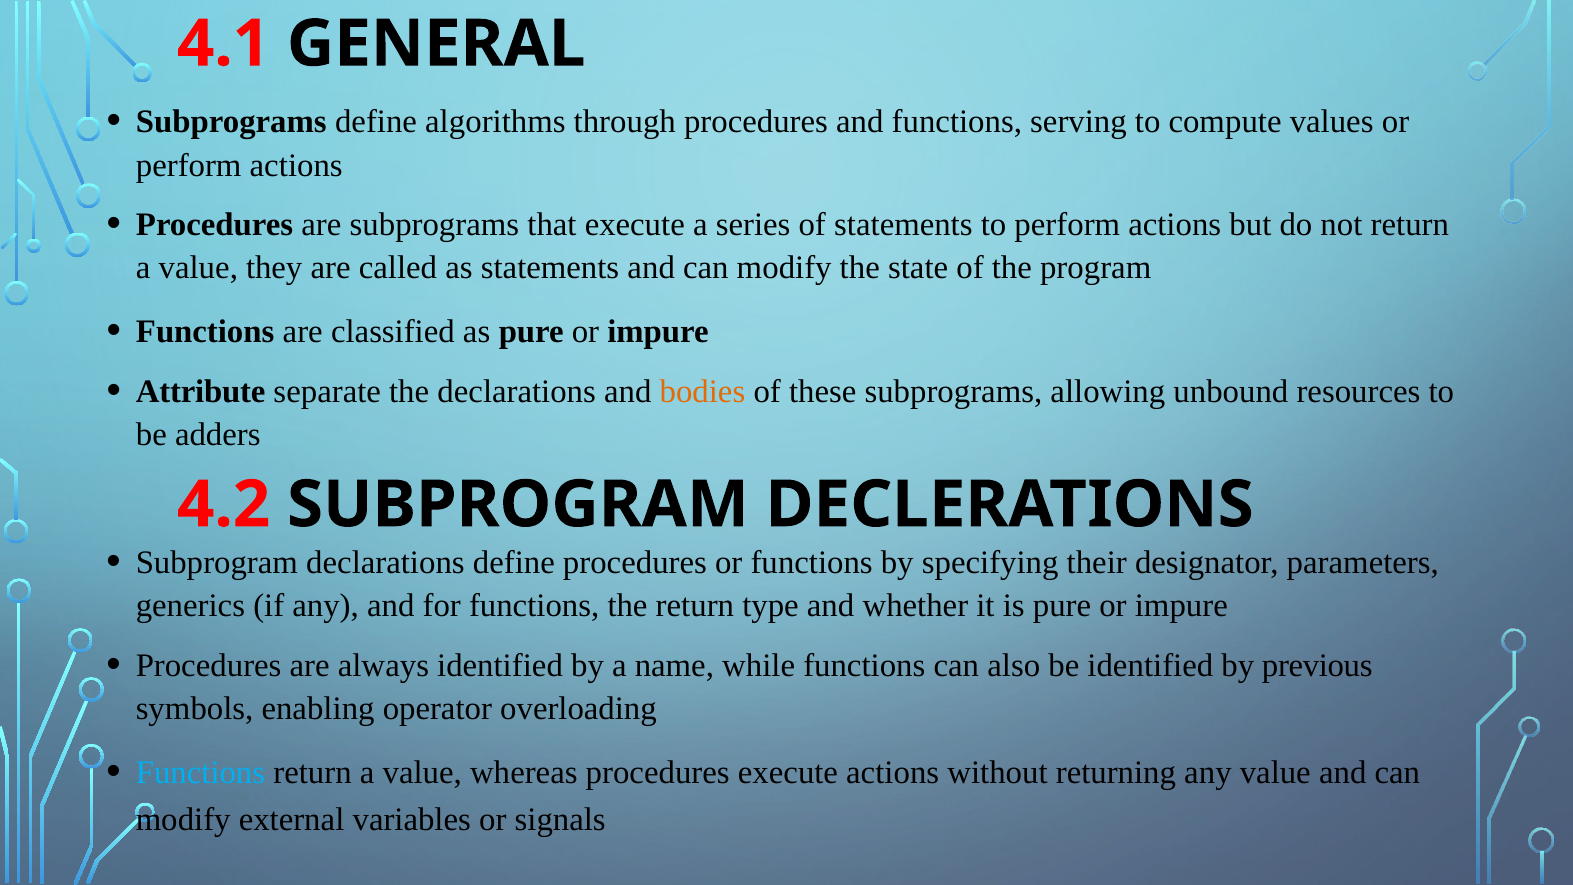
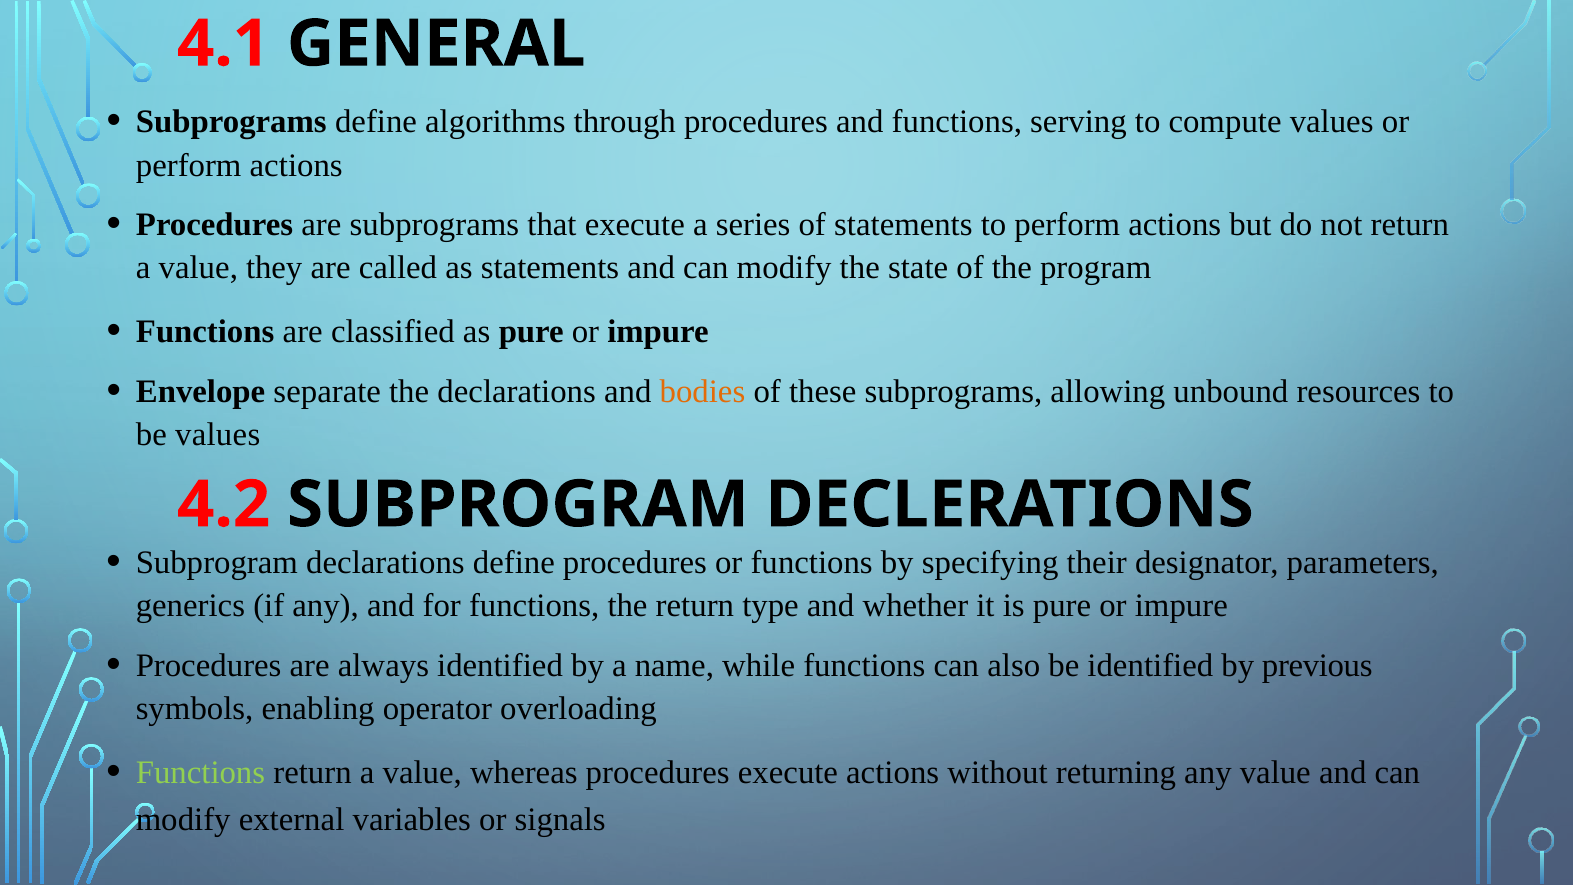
Attribute: Attribute -> Envelope
be adders: adders -> values
Functions at (201, 772) colour: light blue -> light green
